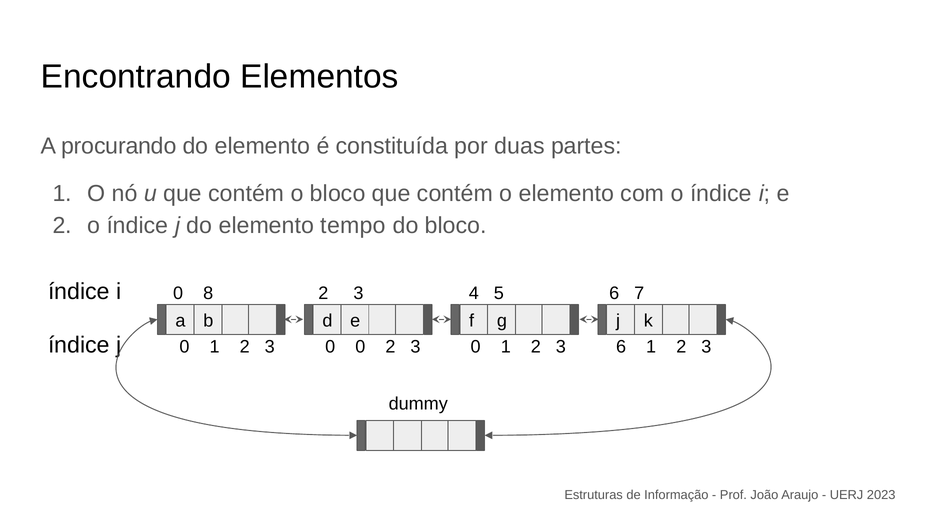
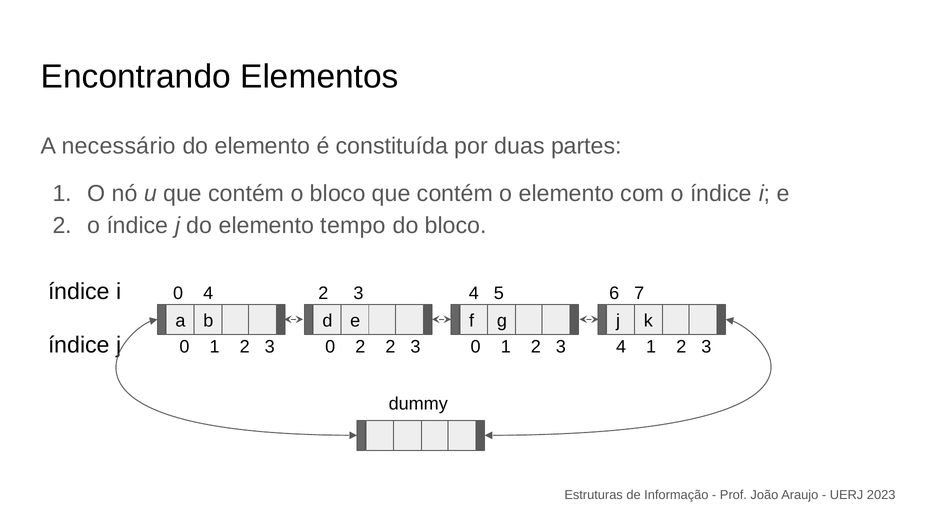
procurando: procurando -> necessário
0 8: 8 -> 4
0 0: 0 -> 2
1 2 3 6: 6 -> 4
